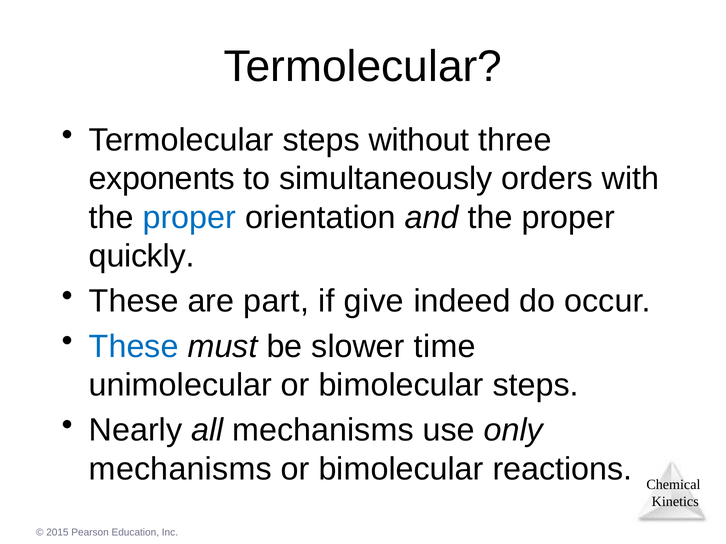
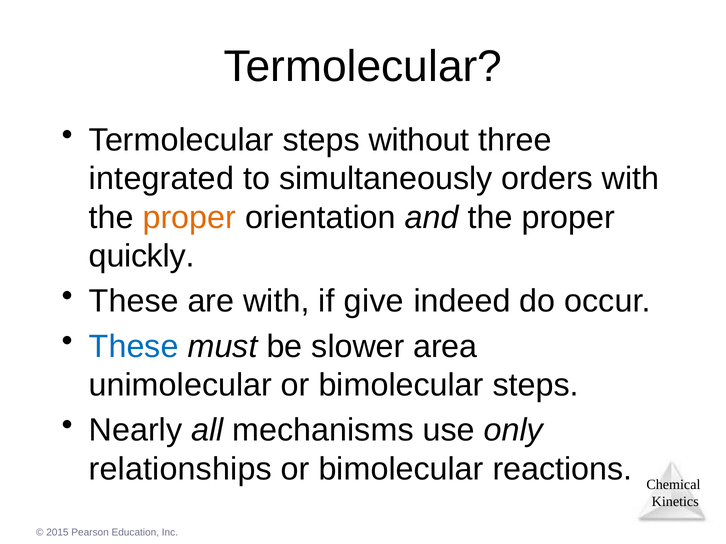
exponents: exponents -> integrated
proper at (189, 218) colour: blue -> orange
are part: part -> with
time: time -> area
mechanisms at (180, 469): mechanisms -> relationships
